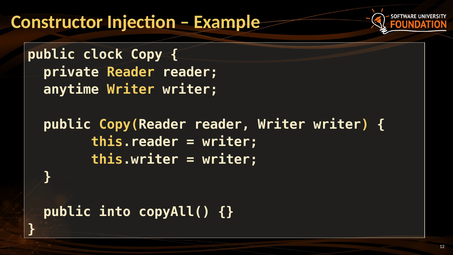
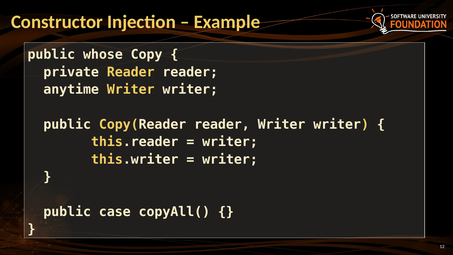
clock: clock -> whose
into: into -> case
